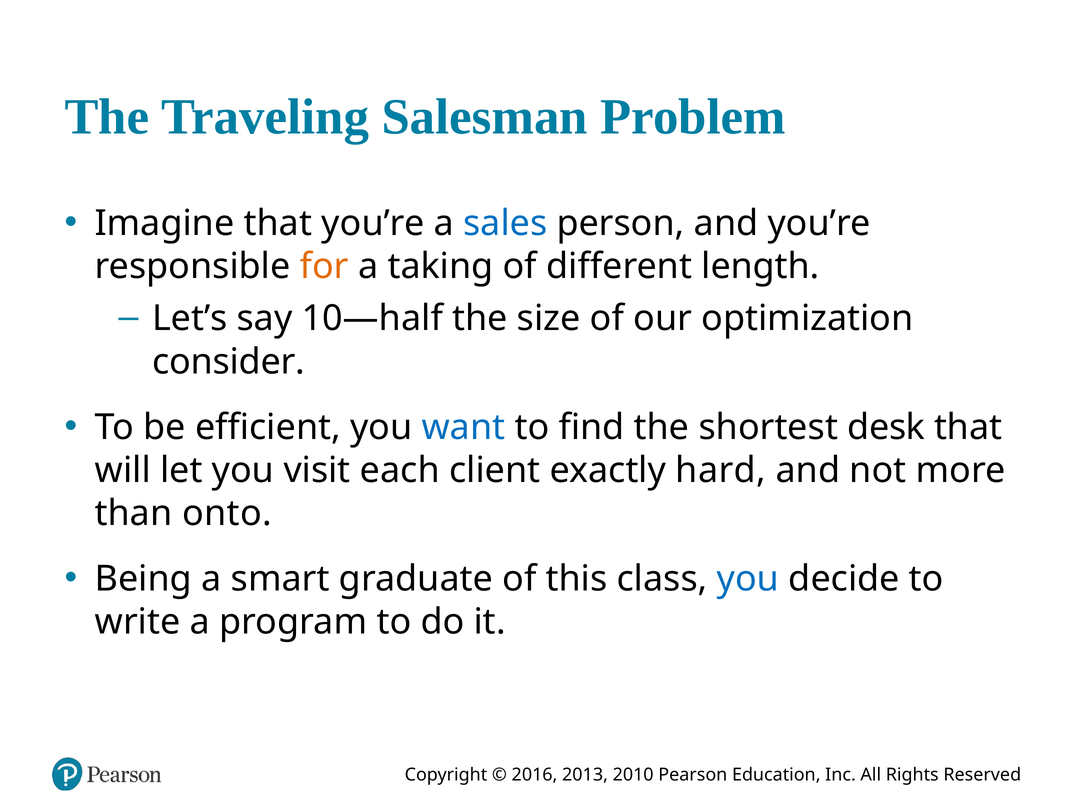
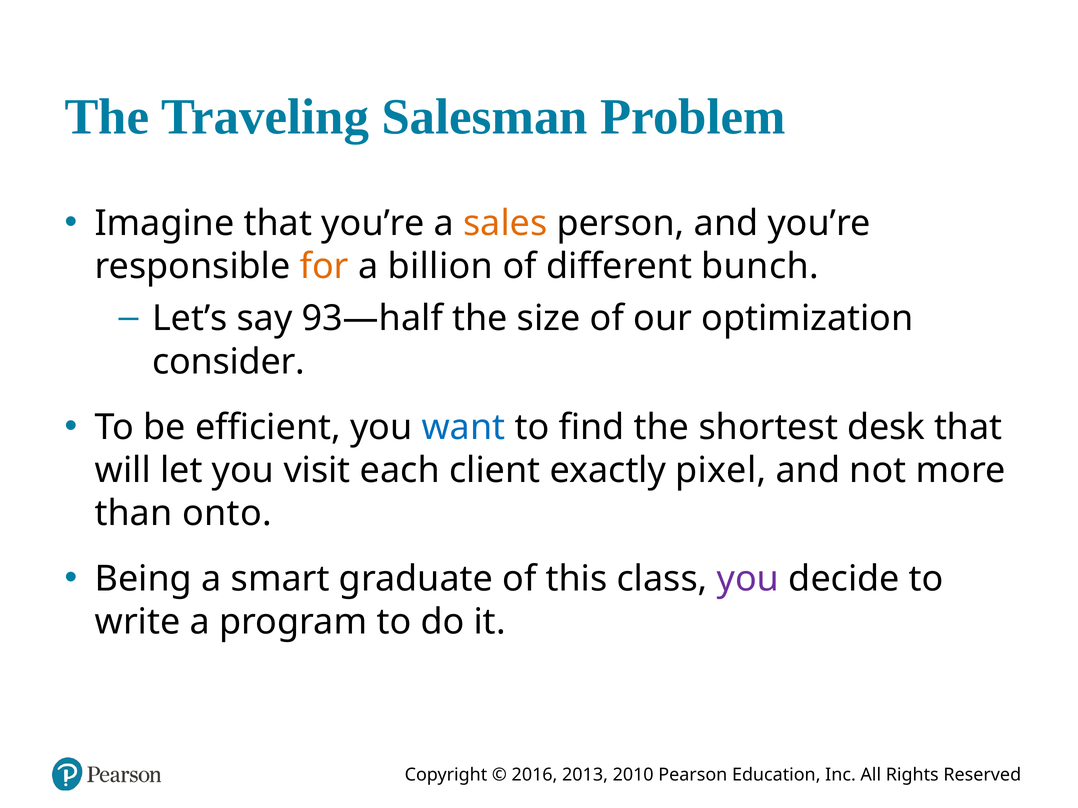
sales colour: blue -> orange
taking: taking -> billion
length: length -> bunch
10—half: 10—half -> 93—half
hard: hard -> pixel
you at (748, 579) colour: blue -> purple
